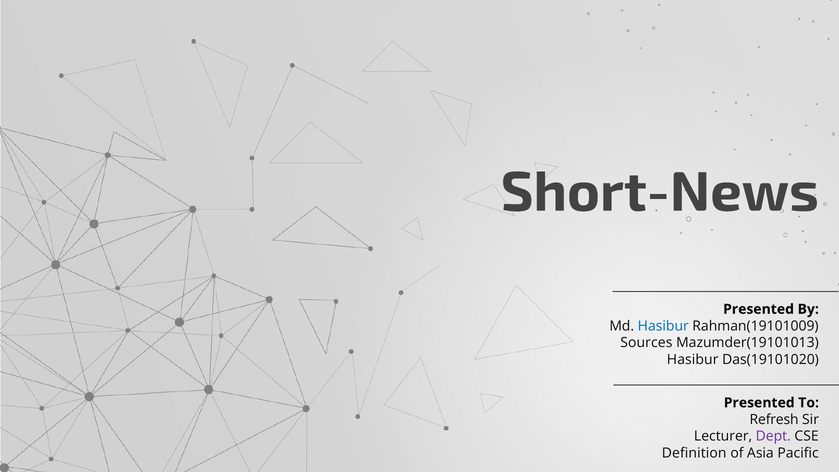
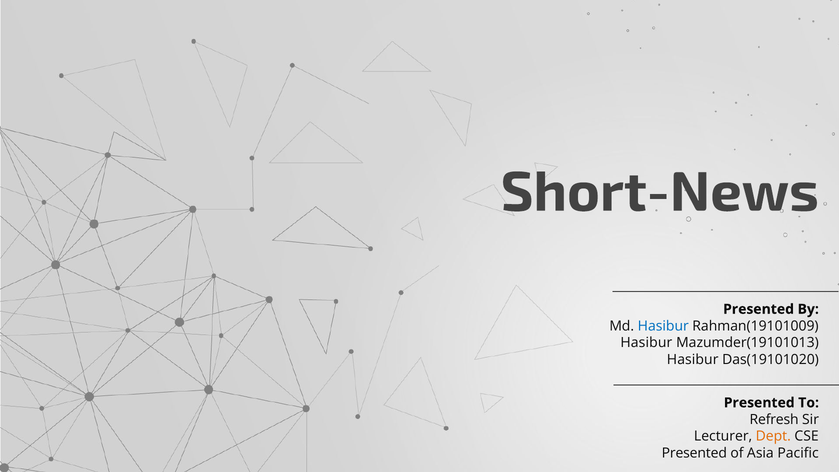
Sources at (646, 343): Sources -> Hasibur
Dept colour: purple -> orange
Definition at (694, 453): Definition -> Presented
